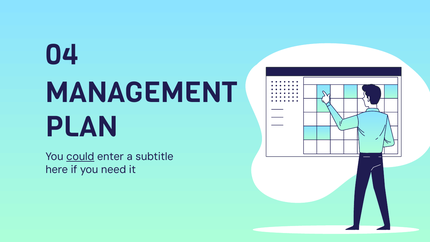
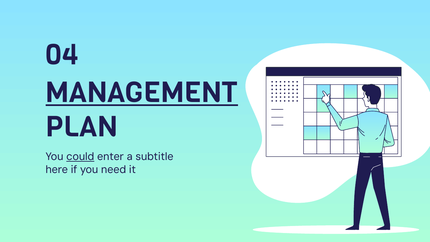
MANAGEMENT underline: none -> present
